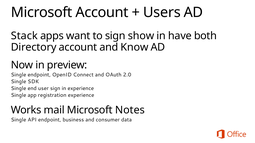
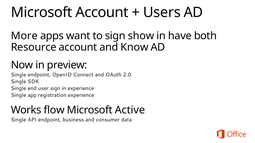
Stack: Stack -> More
Directory: Directory -> Resource
mail: mail -> flow
Notes: Notes -> Active
